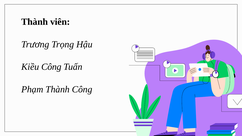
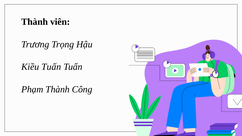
Kiều Công: Công -> Tuấn
